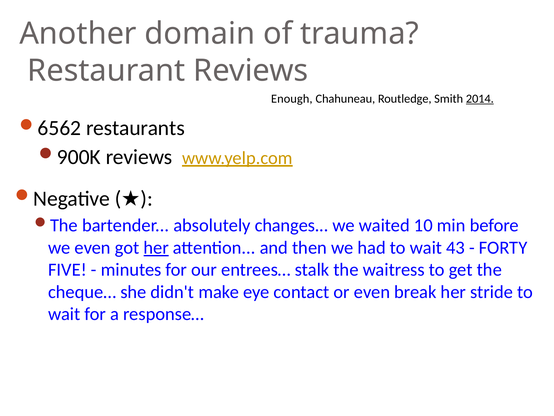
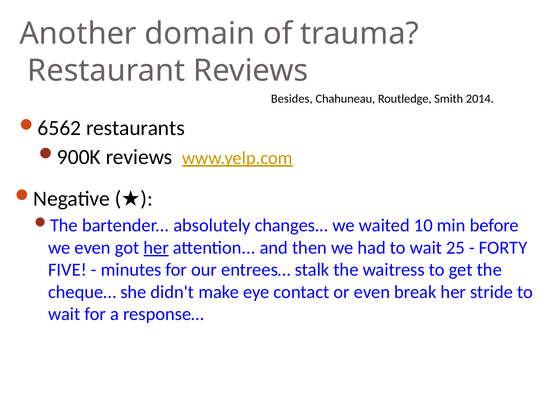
Enough: Enough -> Besides
2014 underline: present -> none
43: 43 -> 25
